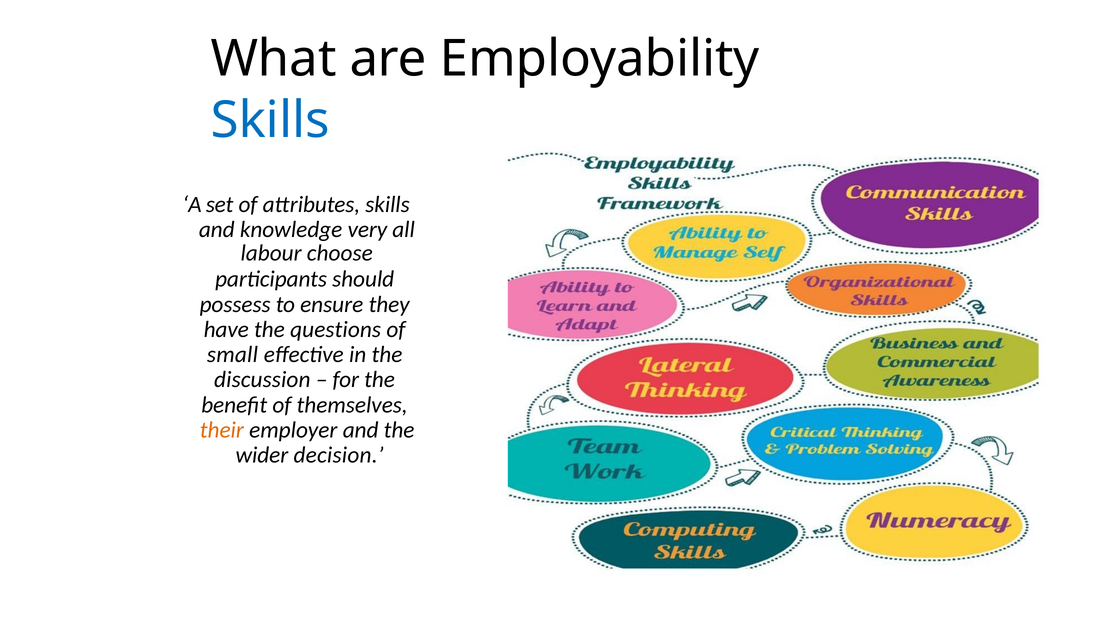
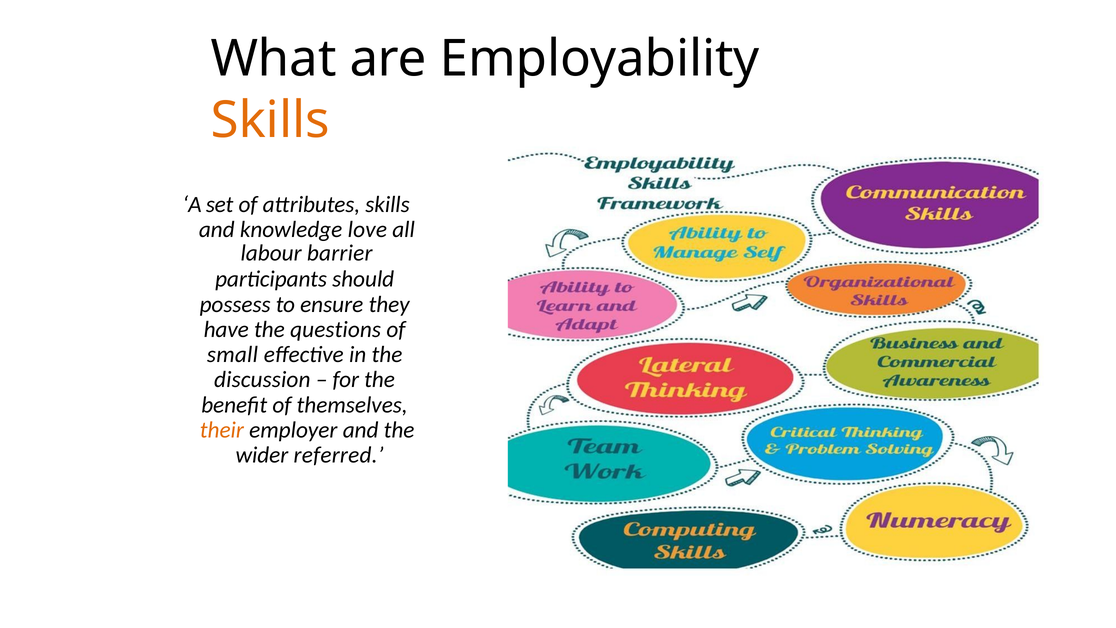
Skills at (270, 120) colour: blue -> orange
very: very -> love
choose: choose -> barrier
decision: decision -> referred
